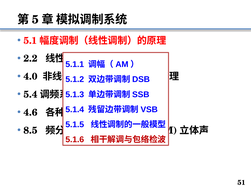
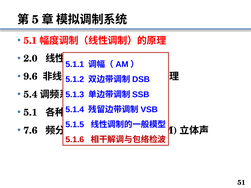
2.2: 2.2 -> 2.0
4.0: 4.0 -> 9.6
4.6 at (31, 113): 4.6 -> 5.1
8.5: 8.5 -> 7.6
